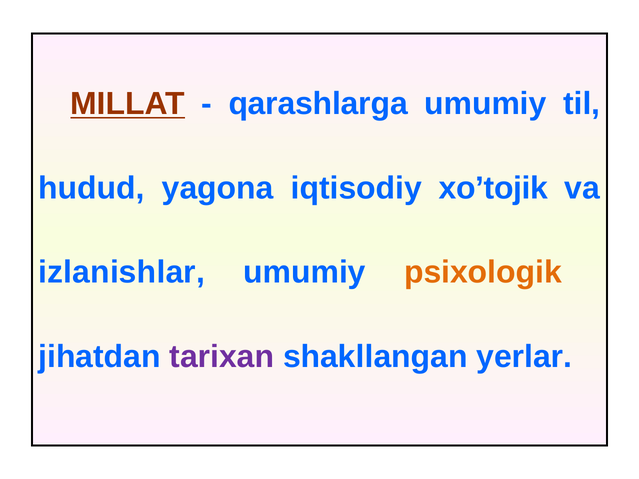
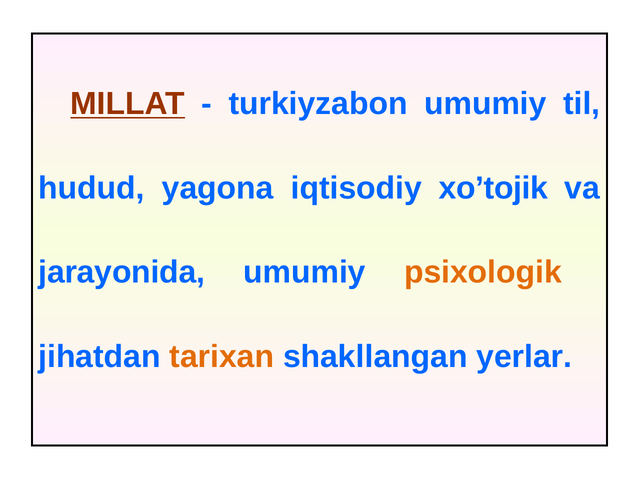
qarashlarga: qarashlarga -> turkiyzabon
izlanishlar: izlanishlar -> jarayonida
tarixan colour: purple -> orange
